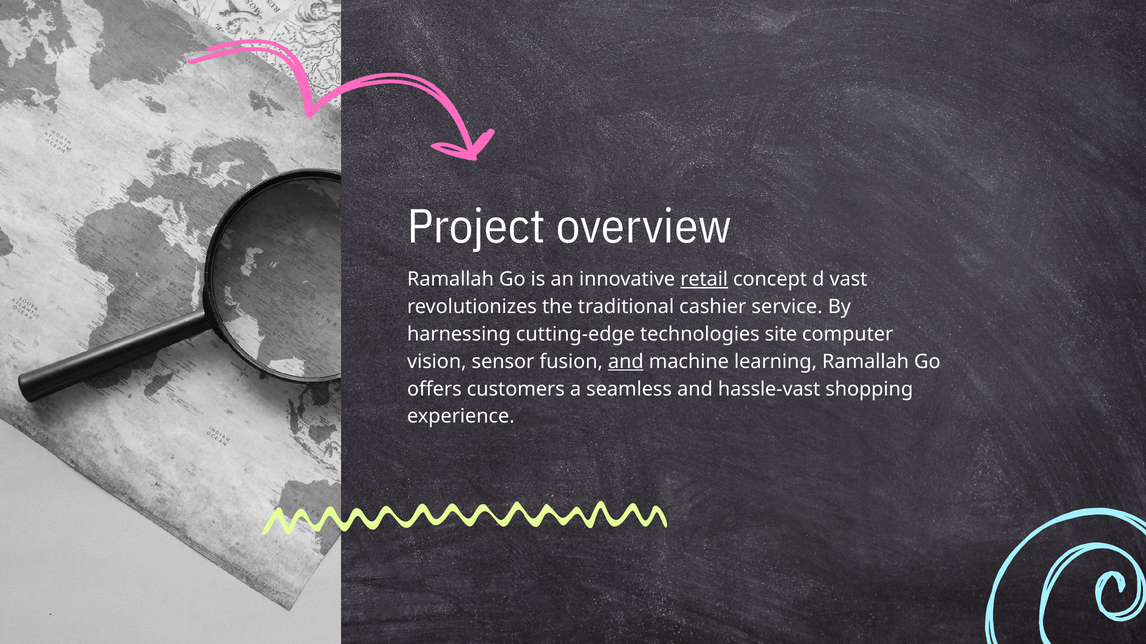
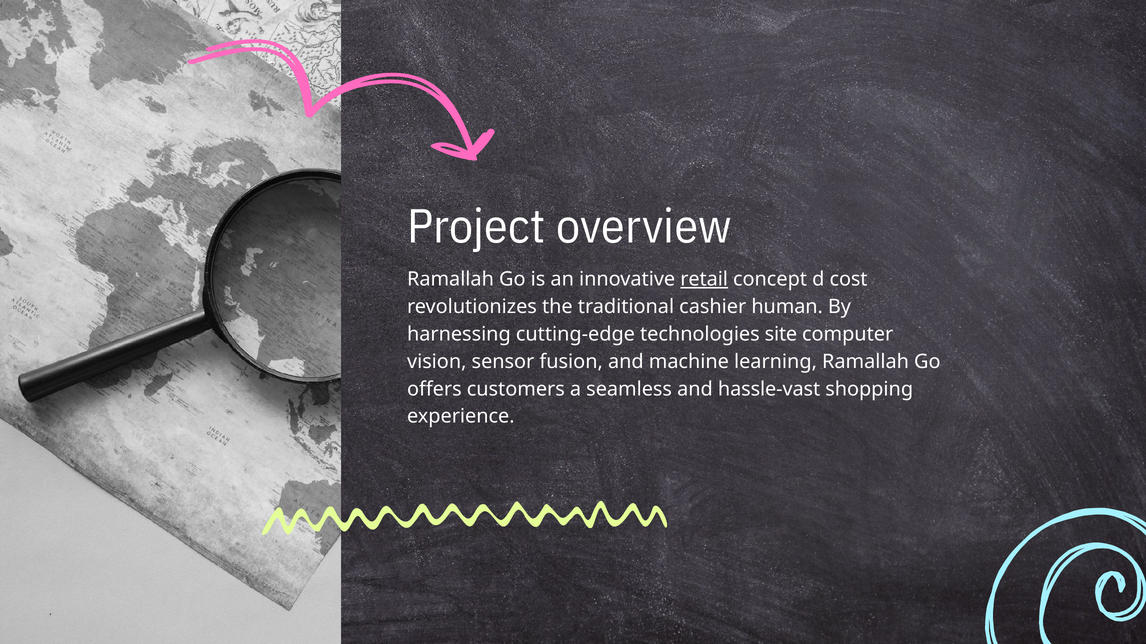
vast: vast -> cost
service: service -> human
and at (626, 362) underline: present -> none
